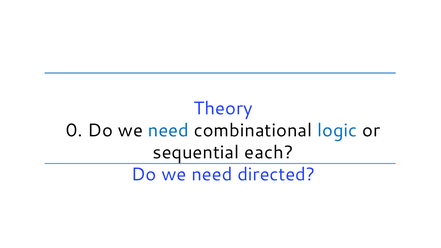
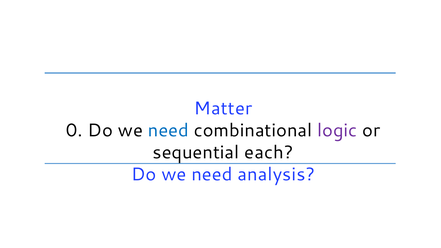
Theory: Theory -> Matter
logic colour: blue -> purple
directed: directed -> analysis
